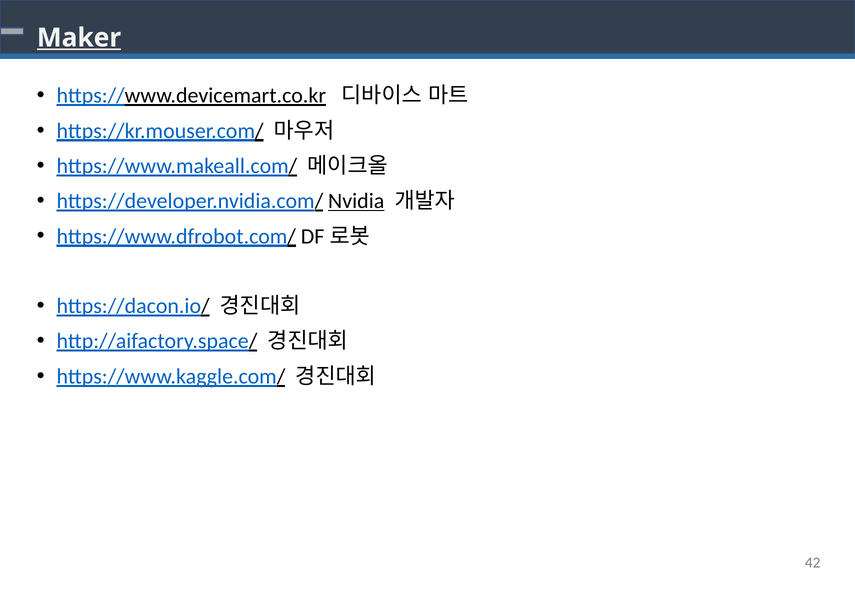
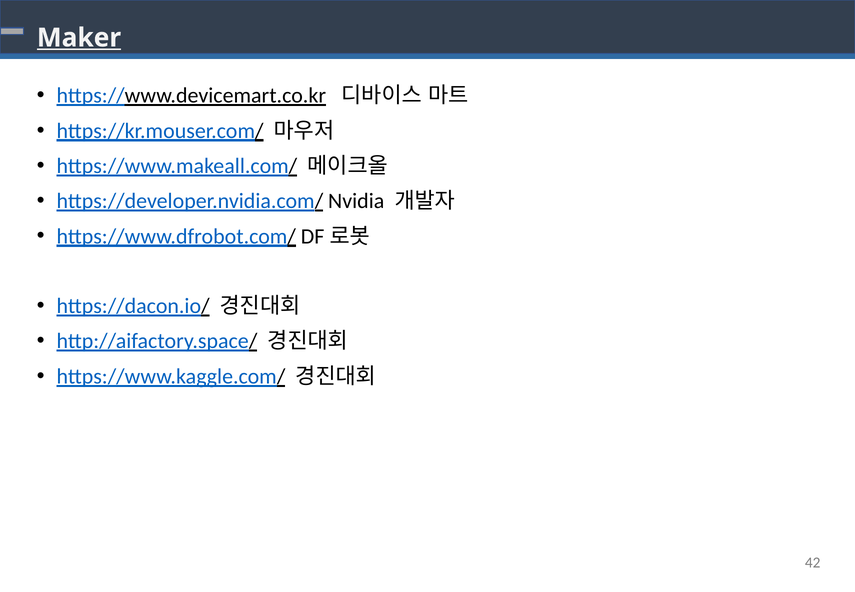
Nvidia underline: present -> none
